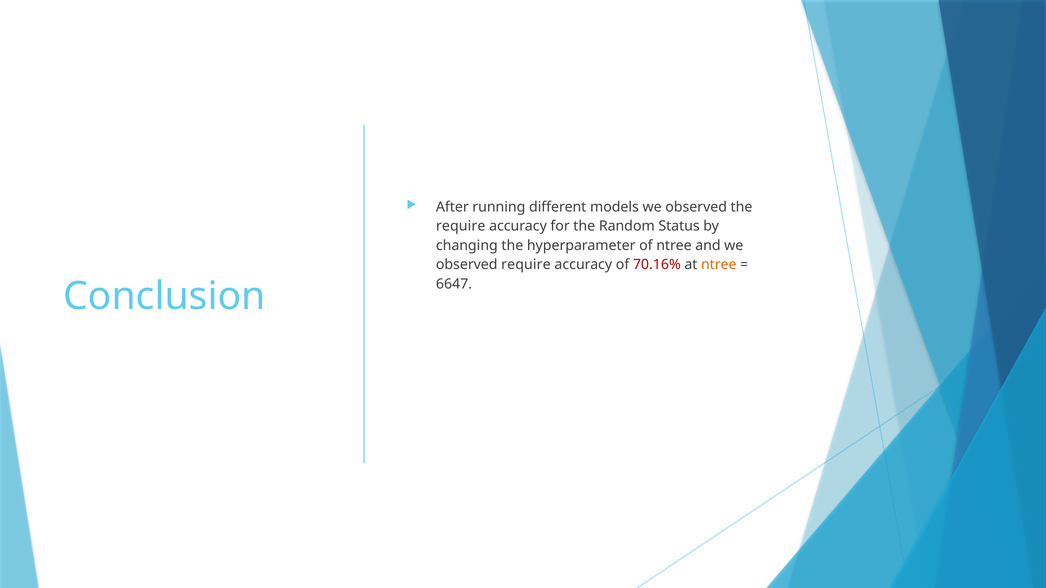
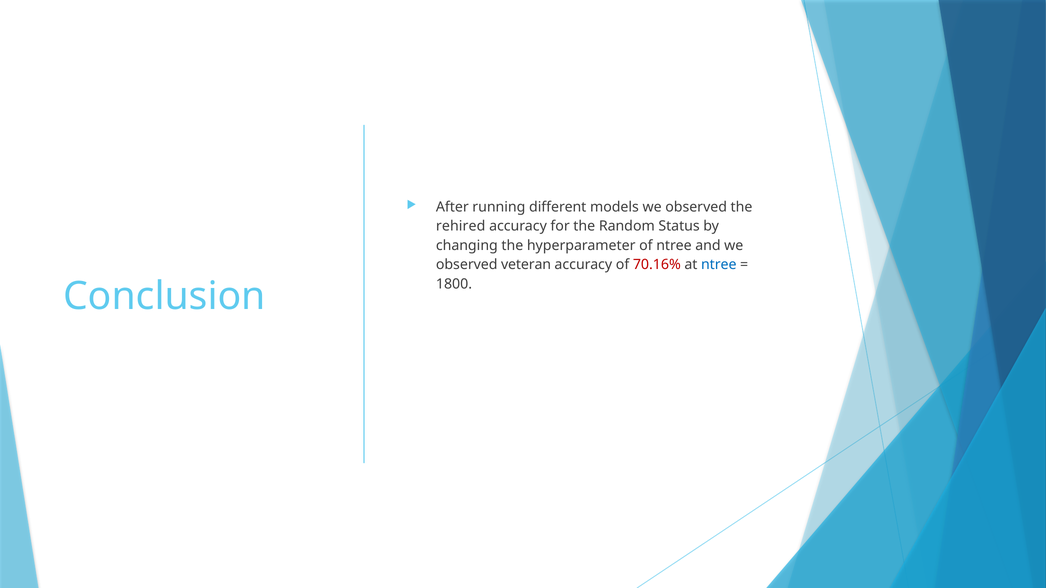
require at (461, 226): require -> rehired
observed require: require -> veteran
ntree at (719, 265) colour: orange -> blue
6647: 6647 -> 1800
